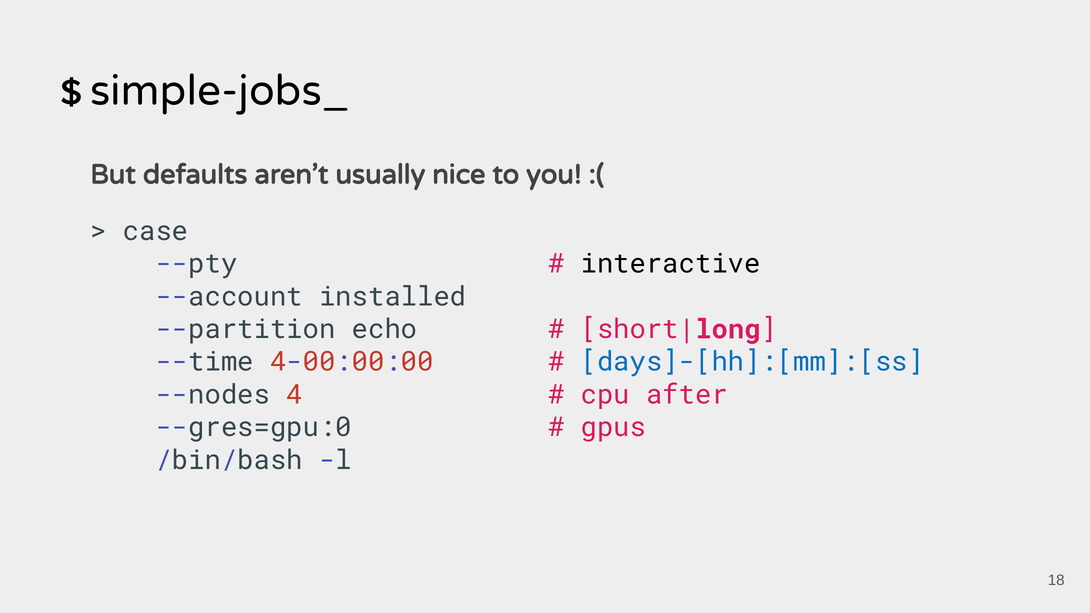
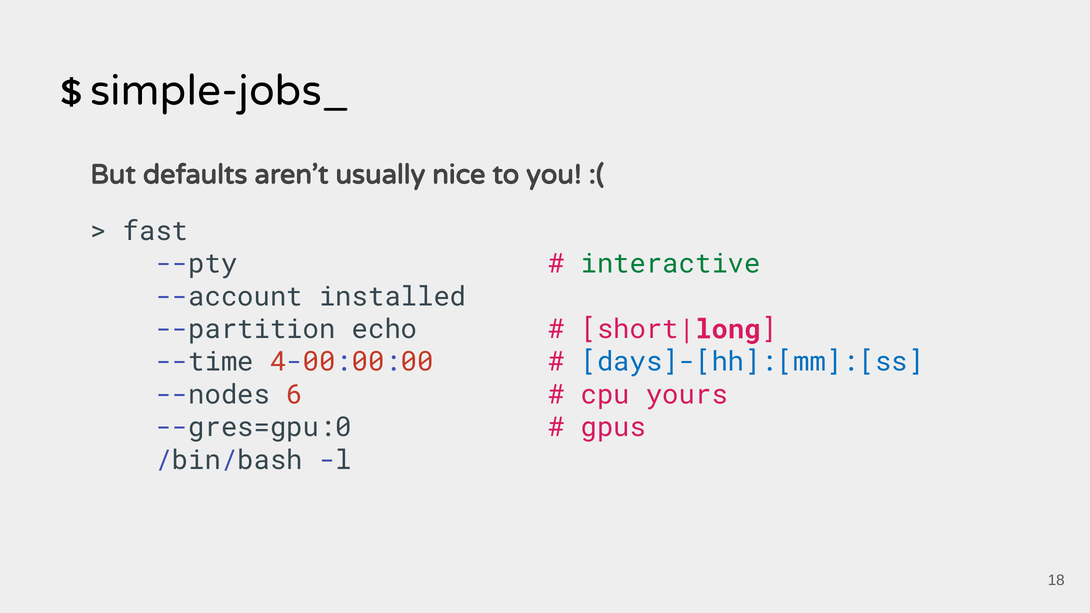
case: case -> fast
interactive colour: black -> green
4: 4 -> 6
after: after -> yours
